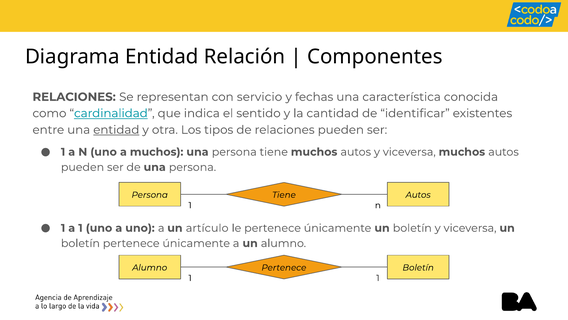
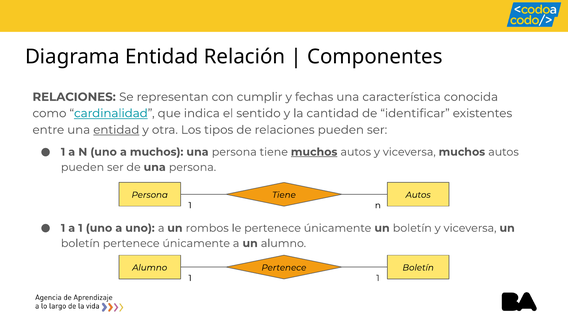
servicio: servicio -> cumplir
muchos at (314, 152) underline: none -> present
artículo: artículo -> rombos
